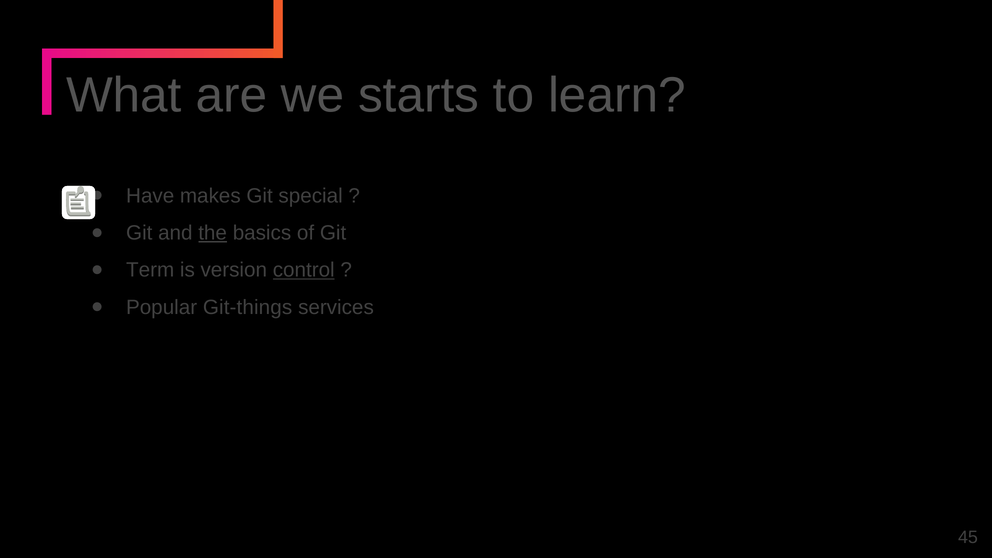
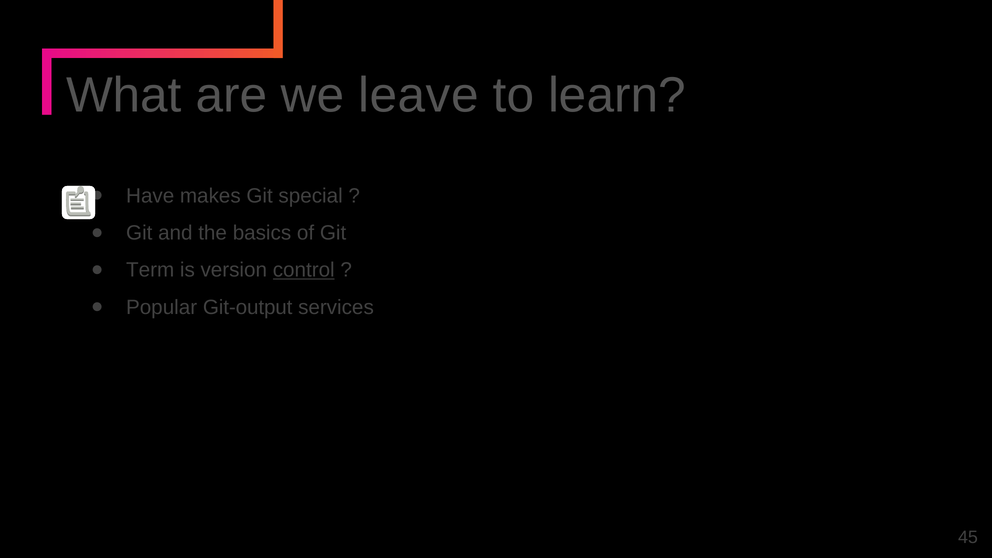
starts: starts -> leave
the underline: present -> none
Git-things: Git-things -> Git-output
